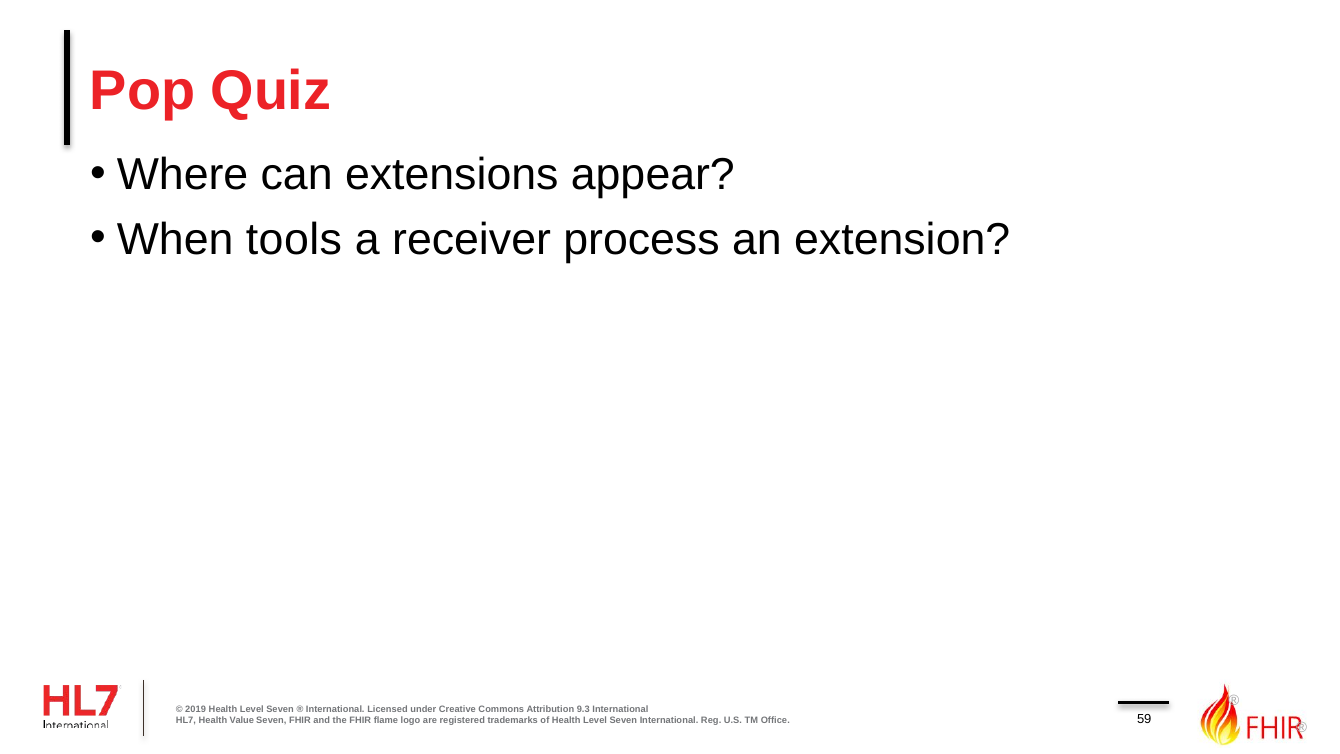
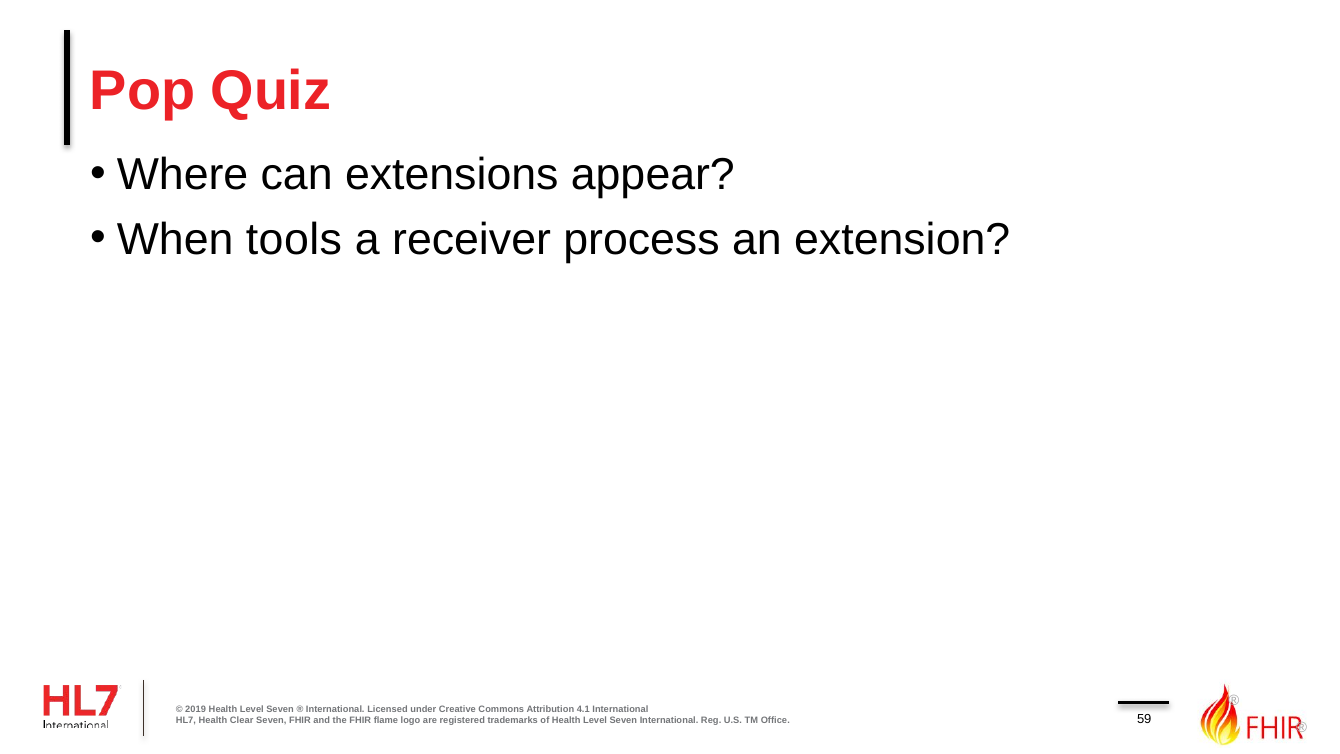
9.3: 9.3 -> 4.1
Value: Value -> Clear
